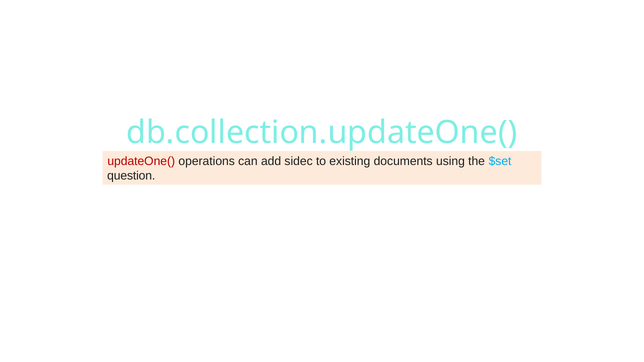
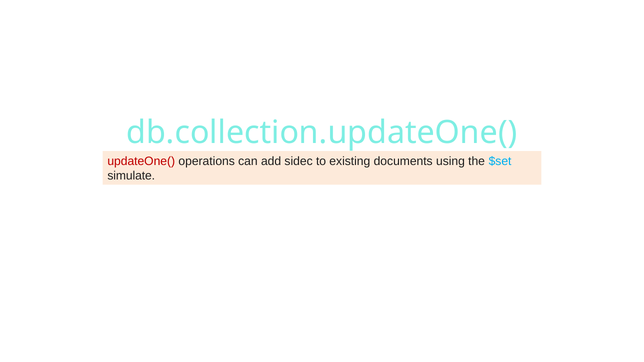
question: question -> simulate
